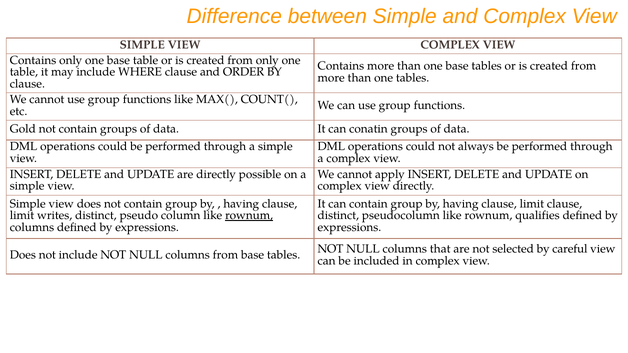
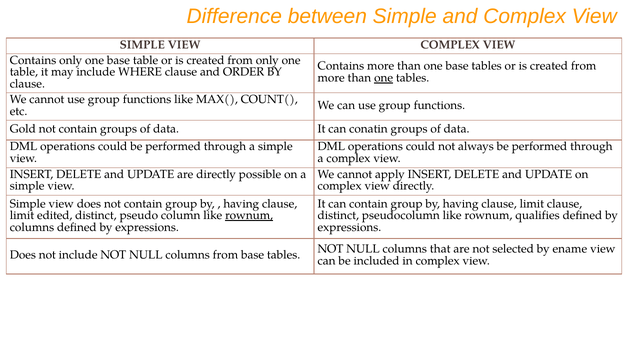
one at (384, 78) underline: none -> present
writes: writes -> edited
careful: careful -> ename
